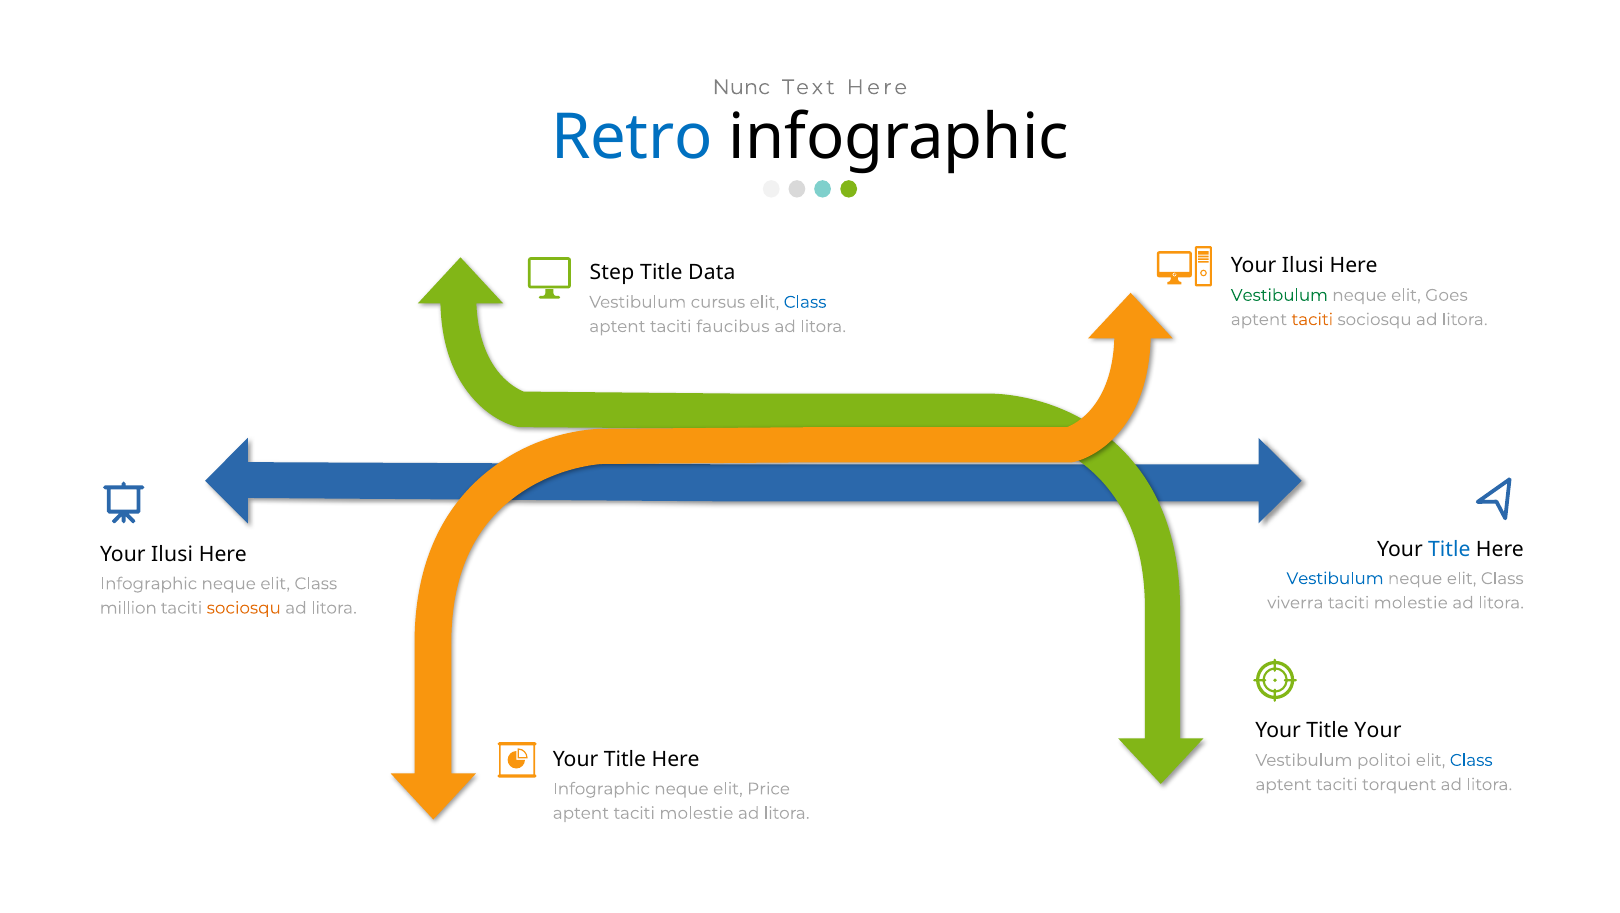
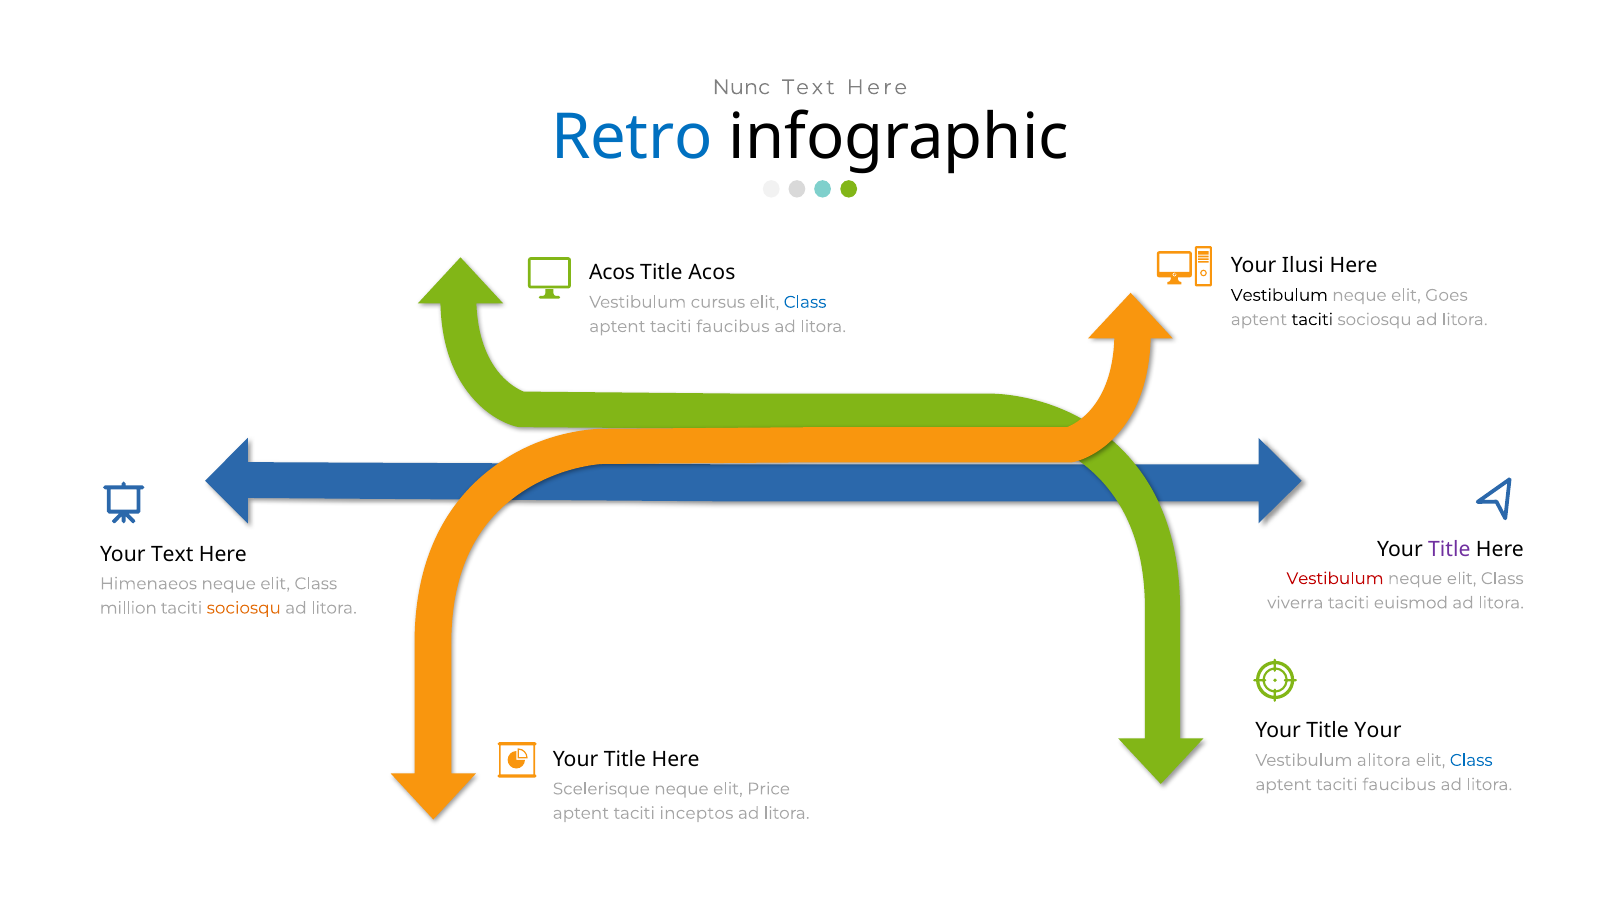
Step at (612, 273): Step -> Acos
Title Data: Data -> Acos
Vestibulum at (1279, 295) colour: green -> black
taciti at (1312, 319) colour: orange -> black
Title at (1449, 549) colour: blue -> purple
Ilusi at (172, 554): Ilusi -> Text
Vestibulum at (1335, 578) colour: blue -> red
Infographic at (149, 583): Infographic -> Himenaeos
molestie at (1411, 603): molestie -> euismod
politoi: politoi -> alitora
torquent at (1399, 784): torquent -> faucibus
Infographic at (601, 789): Infographic -> Scelerisque
aptent taciti molestie: molestie -> inceptos
